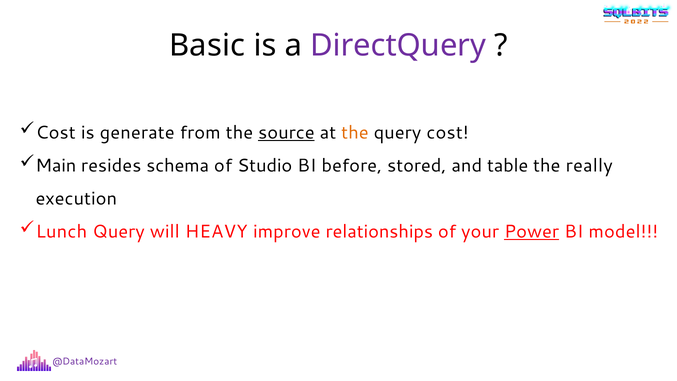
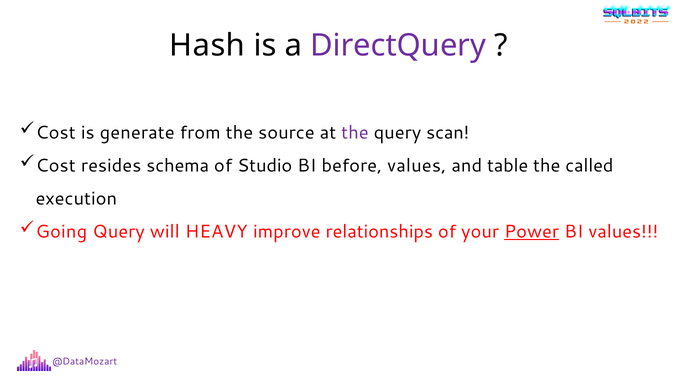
Basic: Basic -> Hash
source underline: present -> none
the at (355, 133) colour: orange -> purple
query cost: cost -> scan
Main at (56, 166): Main -> Cost
before stored: stored -> values
really: really -> called
Lunch: Lunch -> Going
BI model: model -> values
